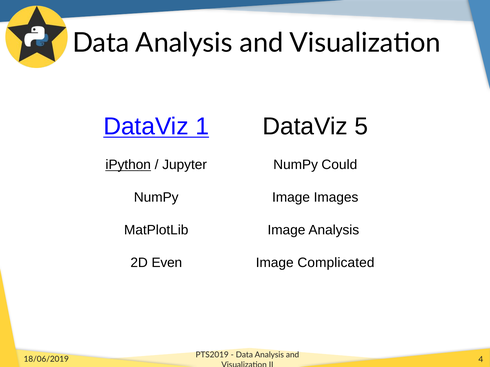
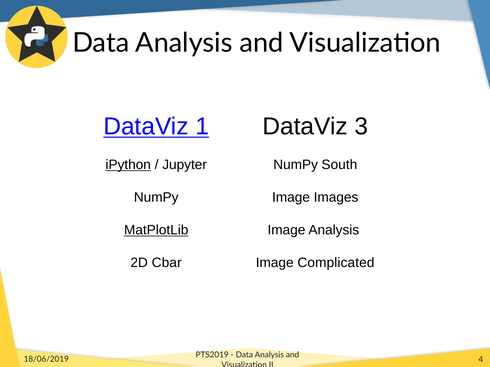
5: 5 -> 3
Could: Could -> South
MatPlotLib underline: none -> present
Even: Even -> Cbar
